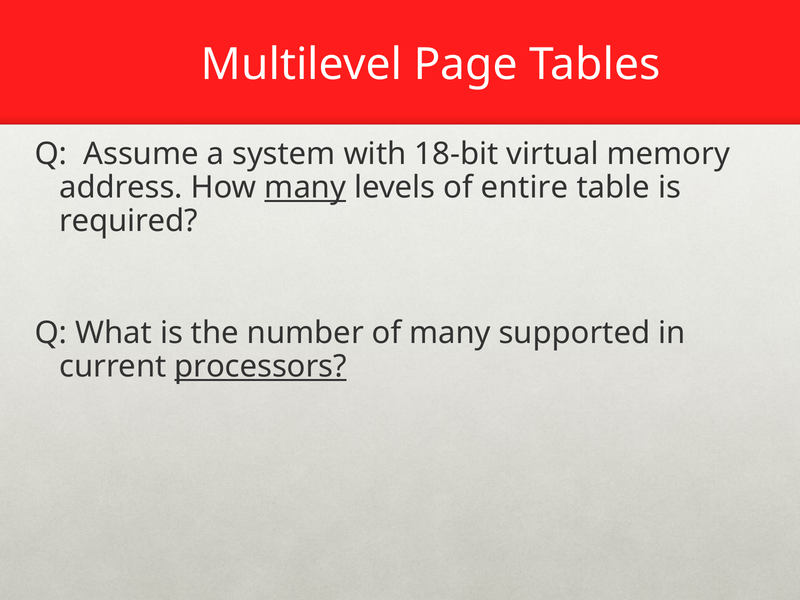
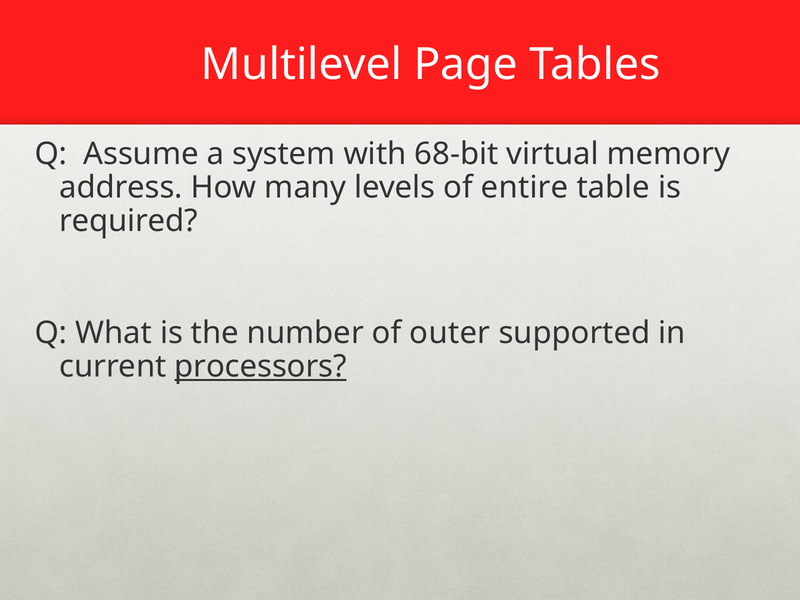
18-bit: 18-bit -> 68-bit
many at (305, 188) underline: present -> none
of many: many -> outer
